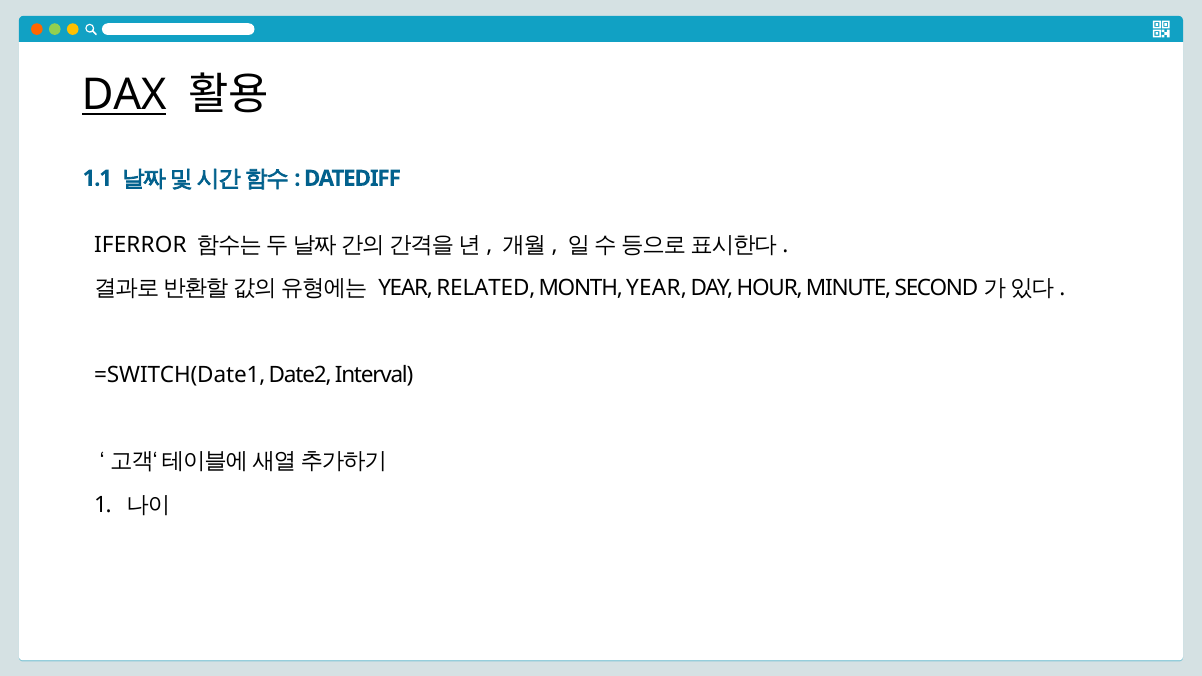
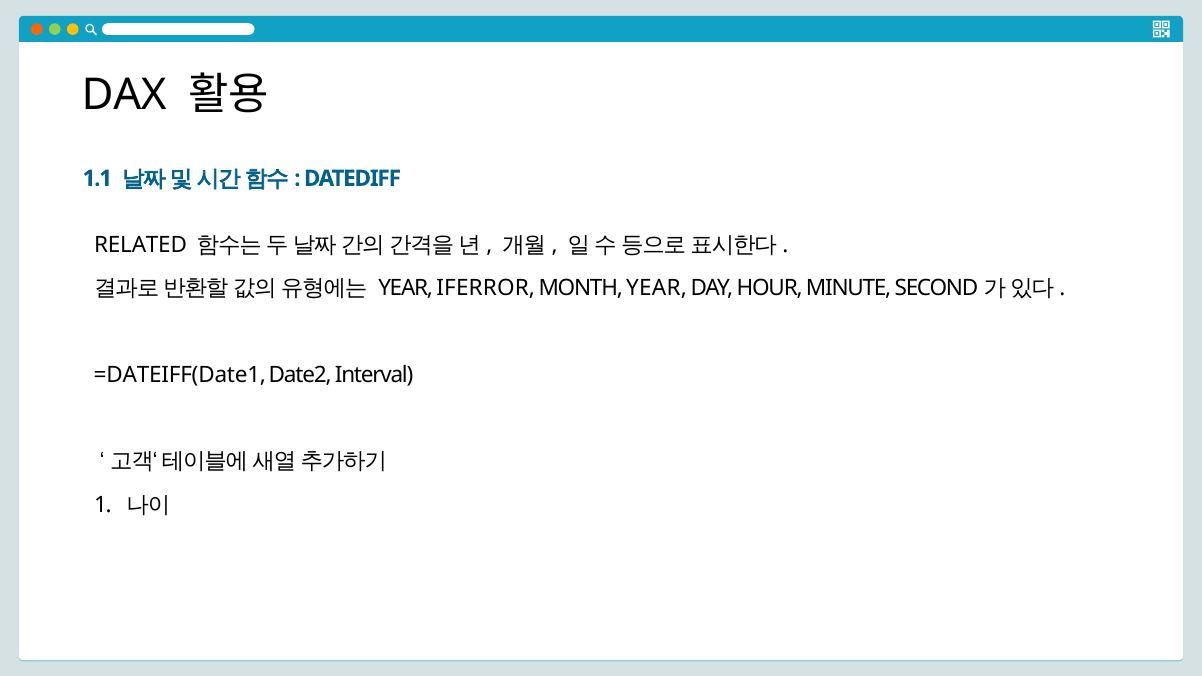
DAX underline: present -> none
IFERROR: IFERROR -> RELATED
RELATED: RELATED -> IFERROR
=SWITCH(Date1: =SWITCH(Date1 -> =DATEIFF(Date1
